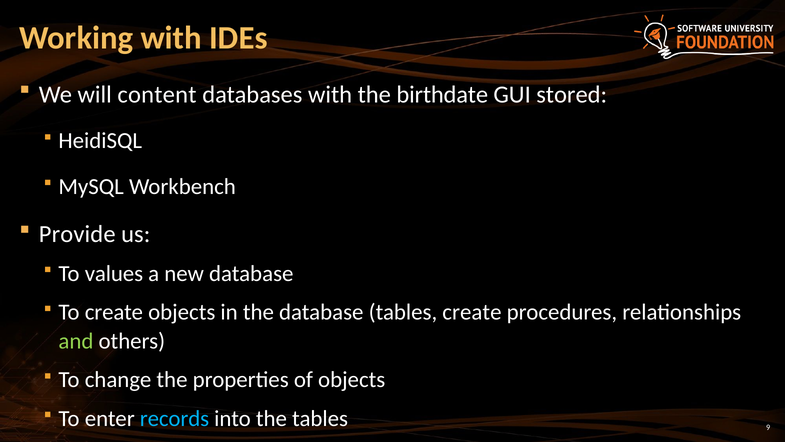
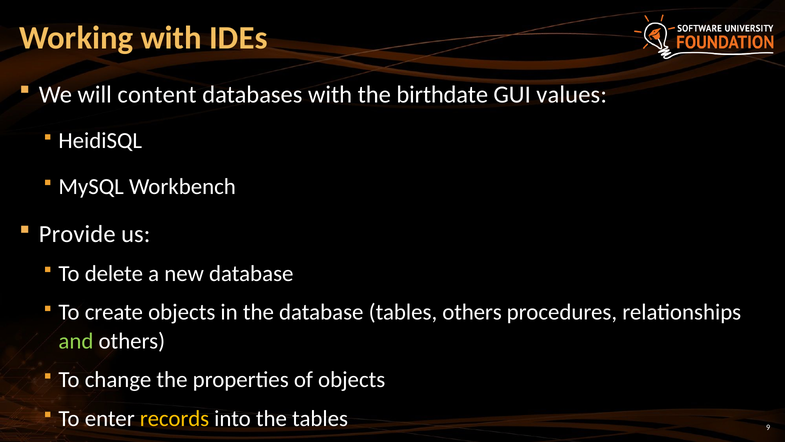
stored: stored -> values
values: values -> delete
tables create: create -> others
records colour: light blue -> yellow
